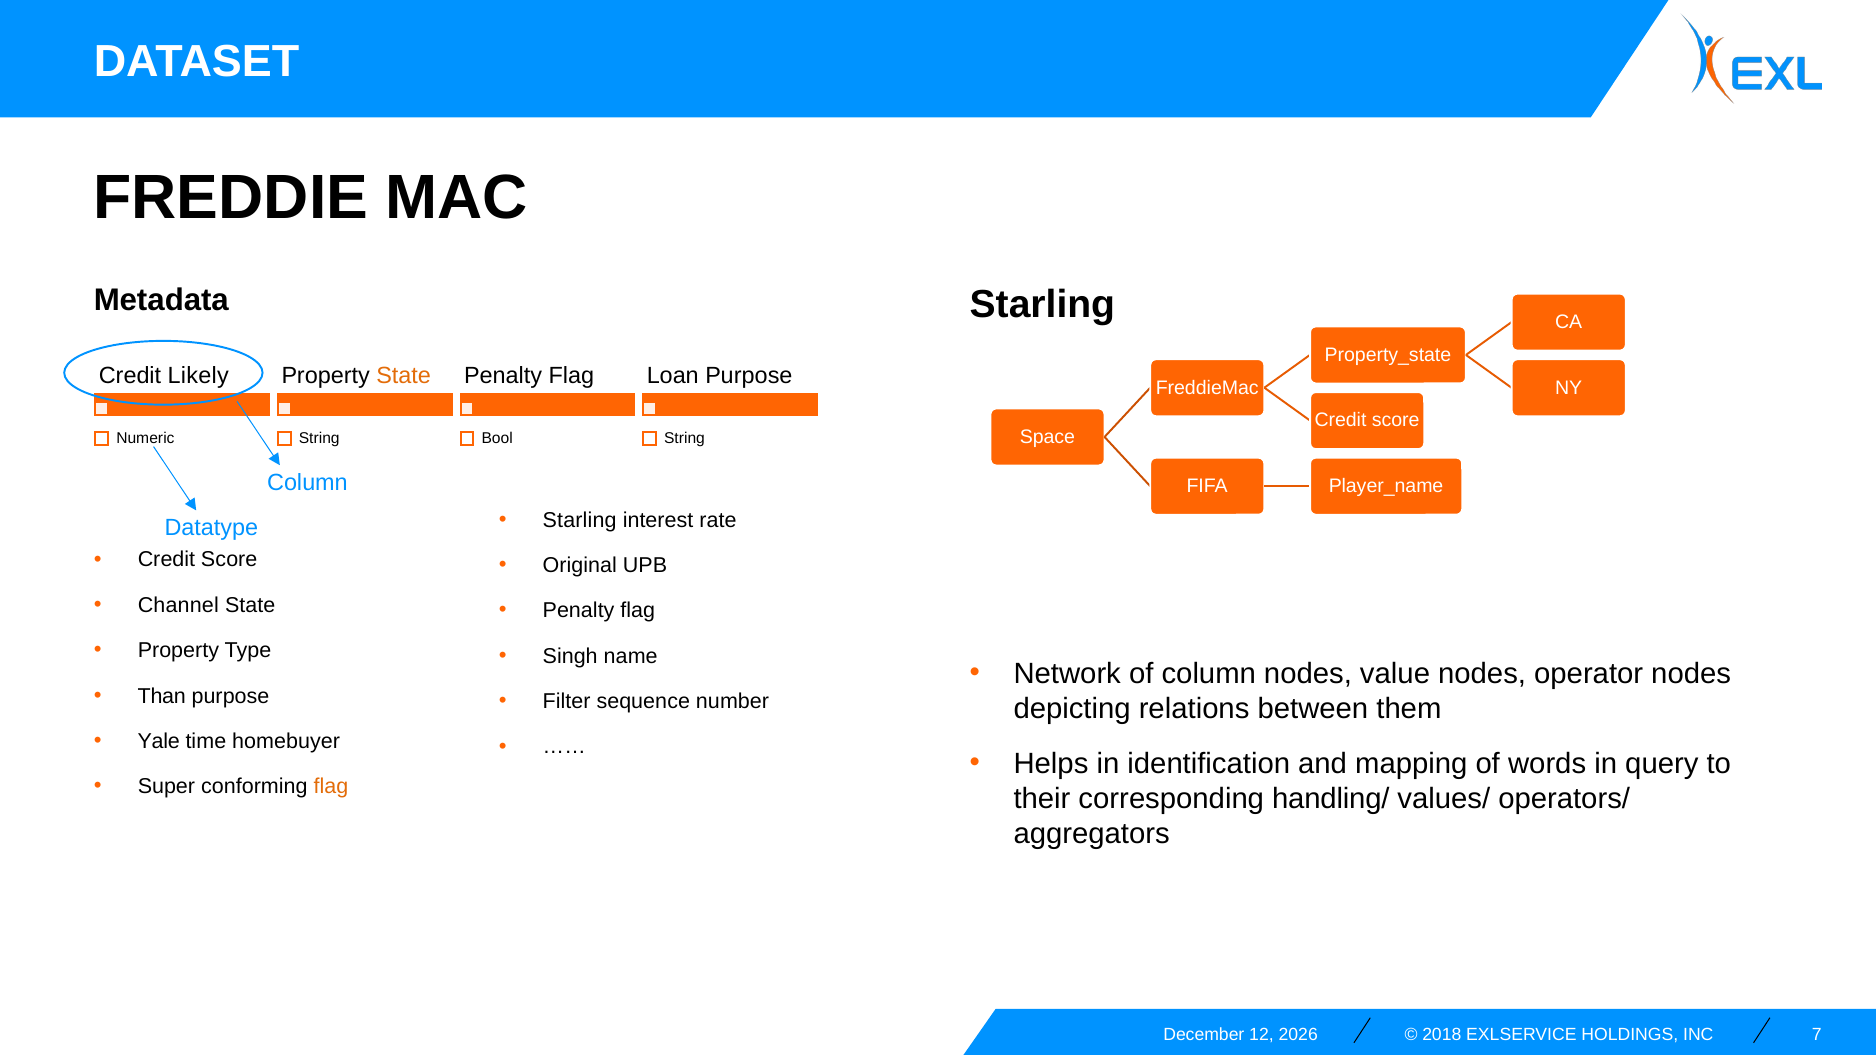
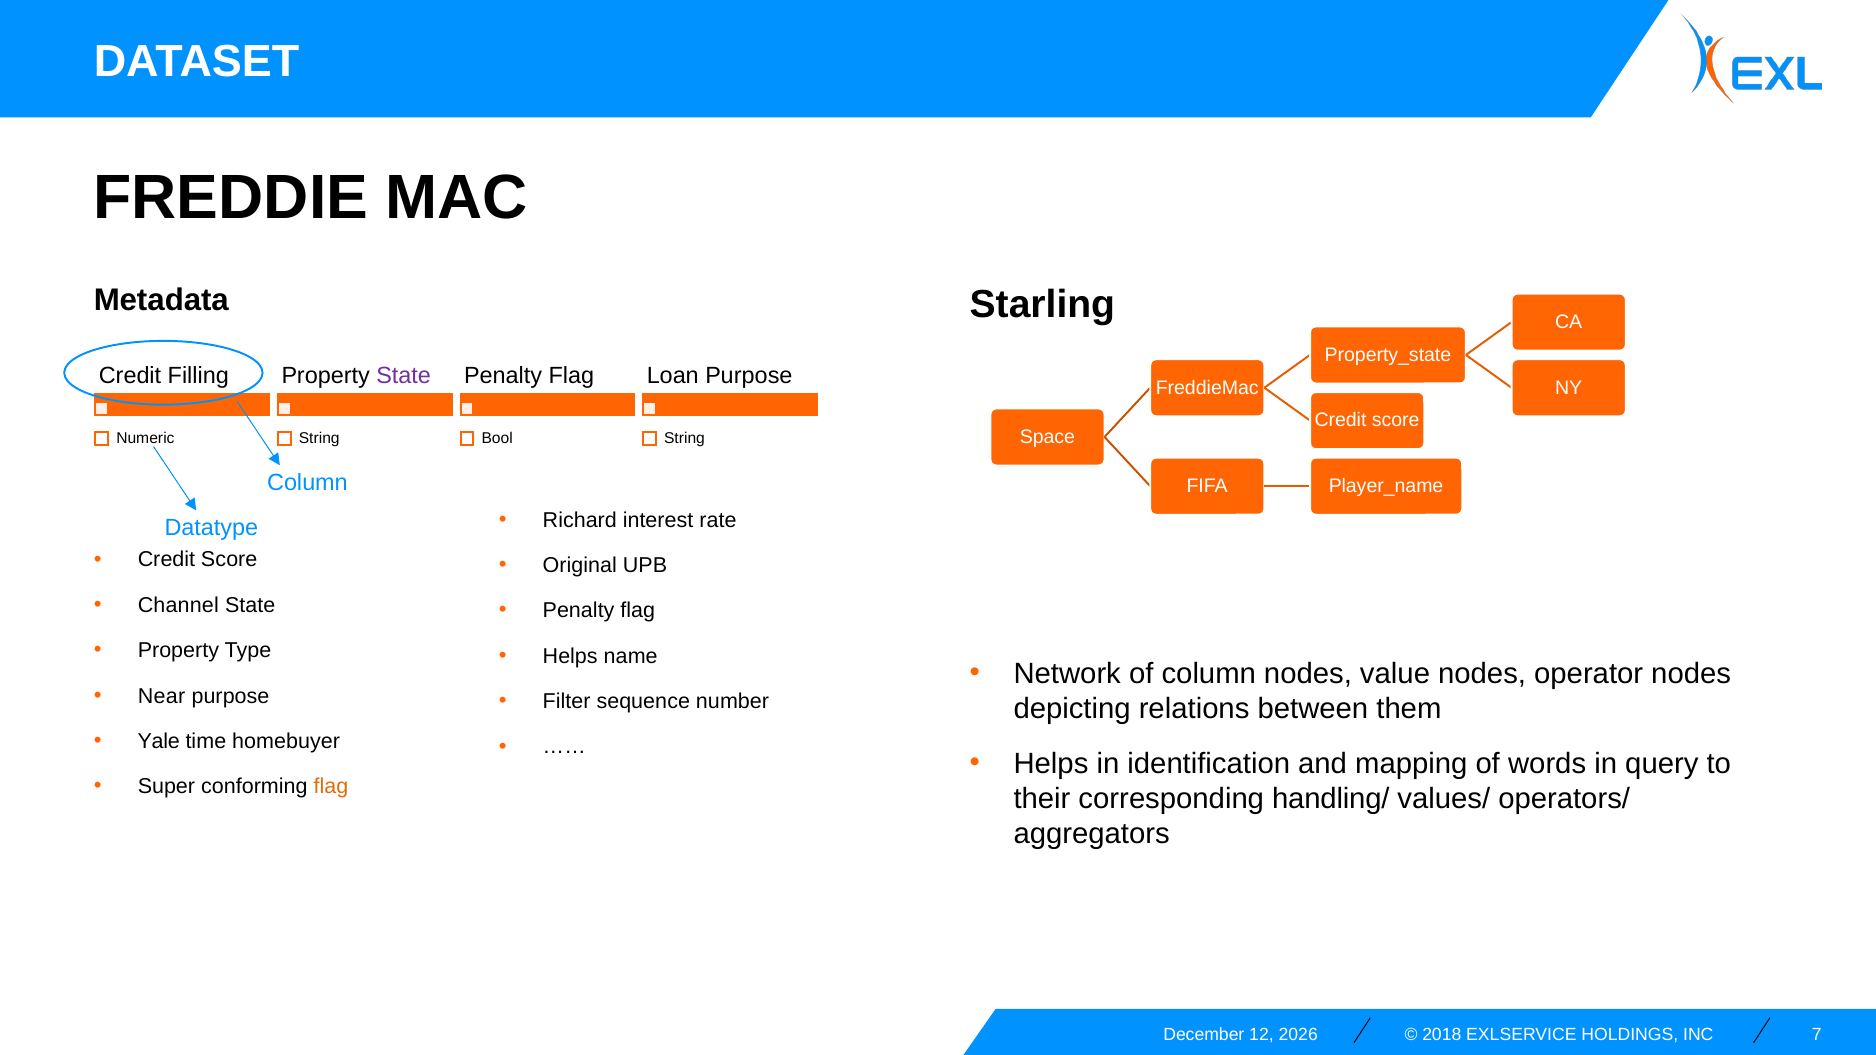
Likely: Likely -> Filling
State at (404, 376) colour: orange -> purple
Starling at (580, 520): Starling -> Richard
Singh at (570, 656): Singh -> Helps
Than: Than -> Near
